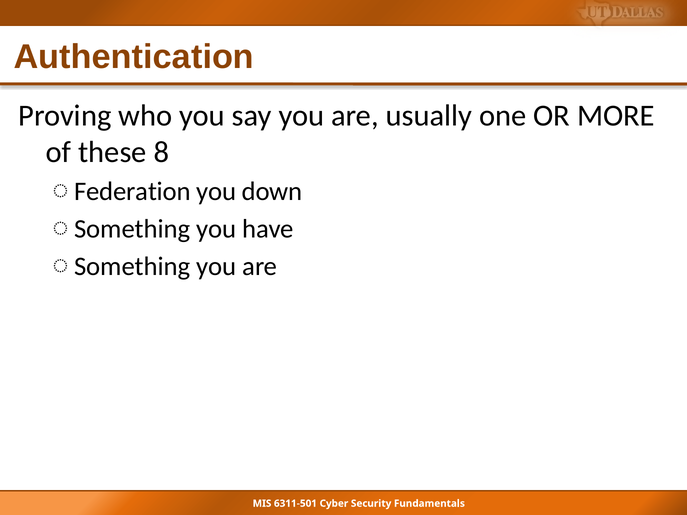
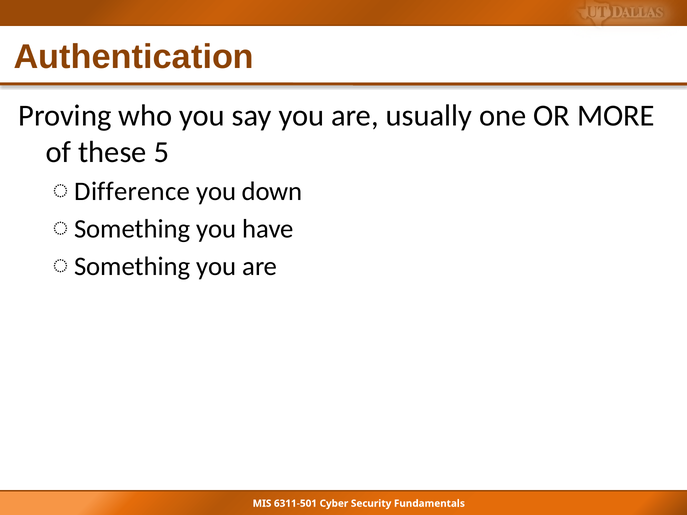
8: 8 -> 5
Federation: Federation -> Difference
